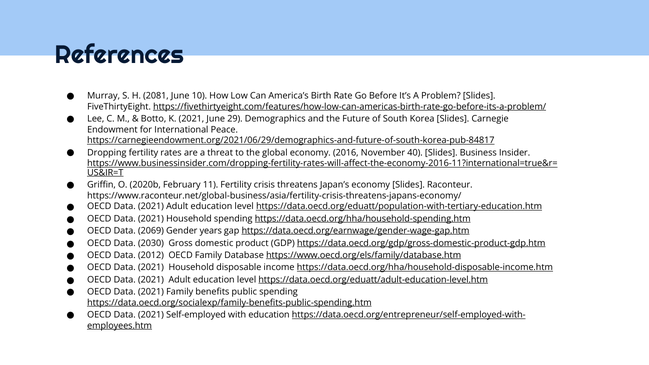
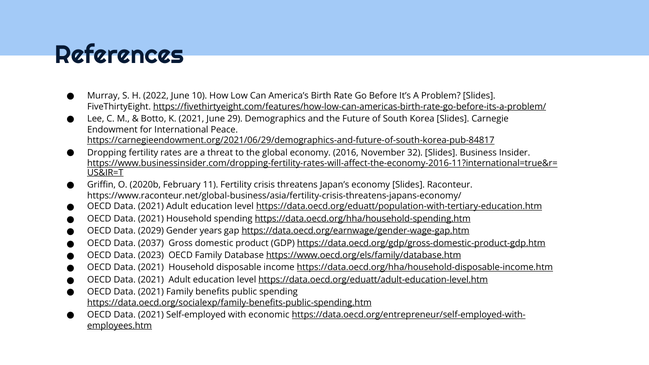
2081: 2081 -> 2022
40: 40 -> 32
2069: 2069 -> 2029
2030: 2030 -> 2037
2012: 2012 -> 2023
with education: education -> economic
